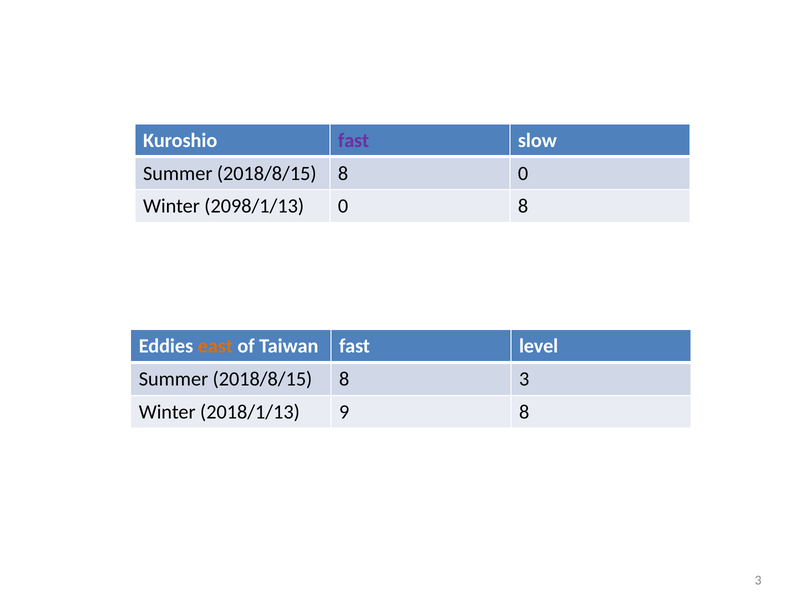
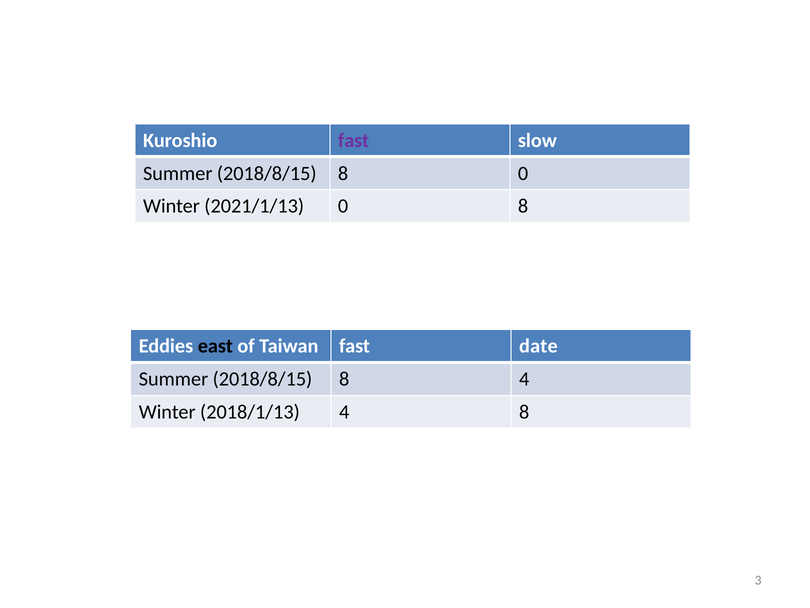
2098/1/13: 2098/1/13 -> 2021/1/13
east colour: orange -> black
level: level -> date
8 3: 3 -> 4
2018/1/13 9: 9 -> 4
